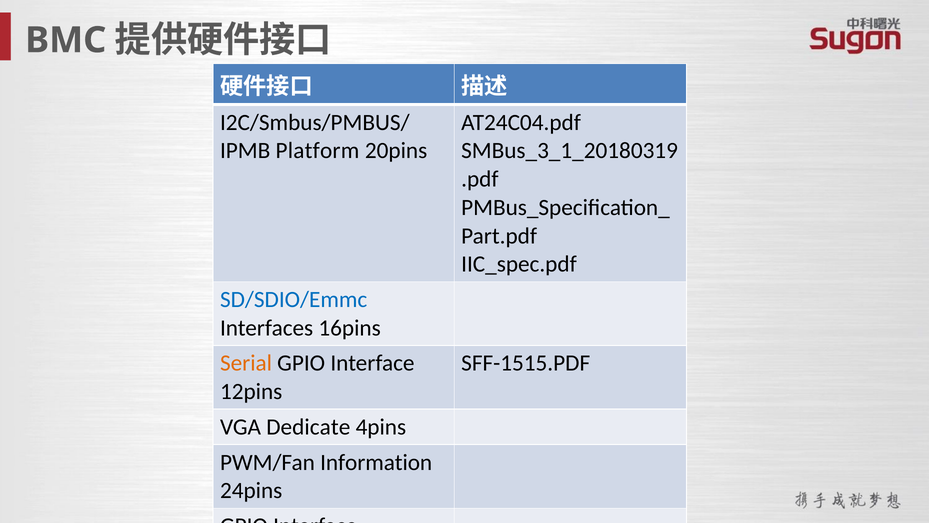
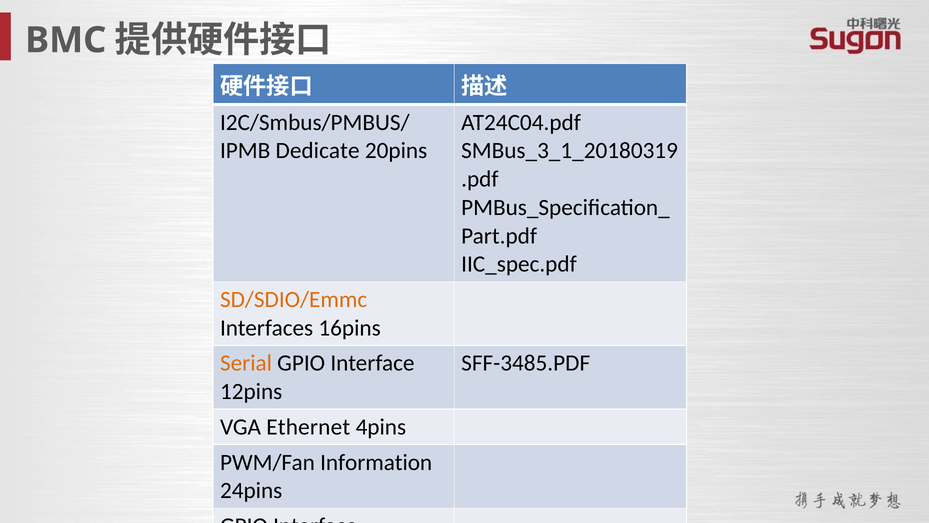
Platform: Platform -> Dedicate
SD/SDIO/Emmc colour: blue -> orange
SFF-1515.PDF: SFF-1515.PDF -> SFF-3485.PDF
Dedicate: Dedicate -> Ethernet
